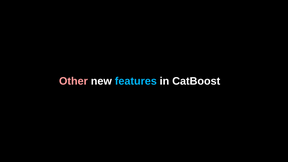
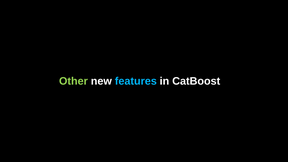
Other colour: pink -> light green
